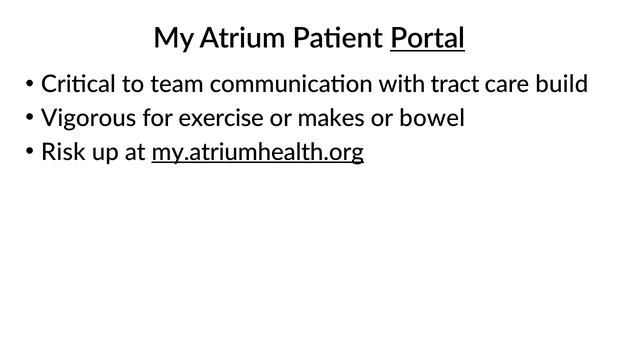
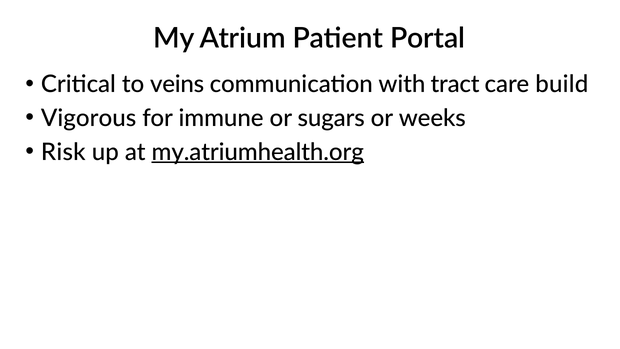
Portal underline: present -> none
team: team -> veins
exercise: exercise -> immune
makes: makes -> sugars
bowel: bowel -> weeks
